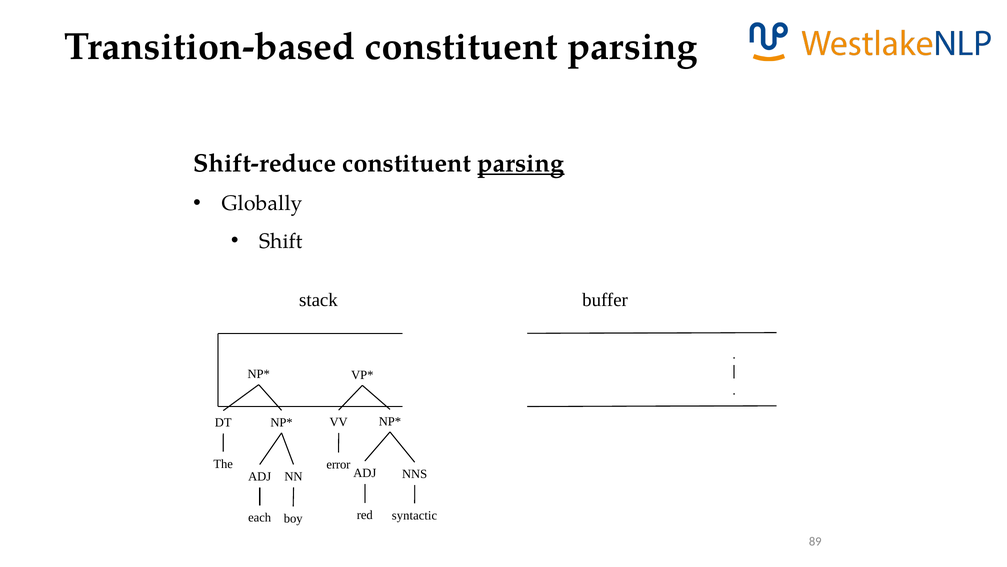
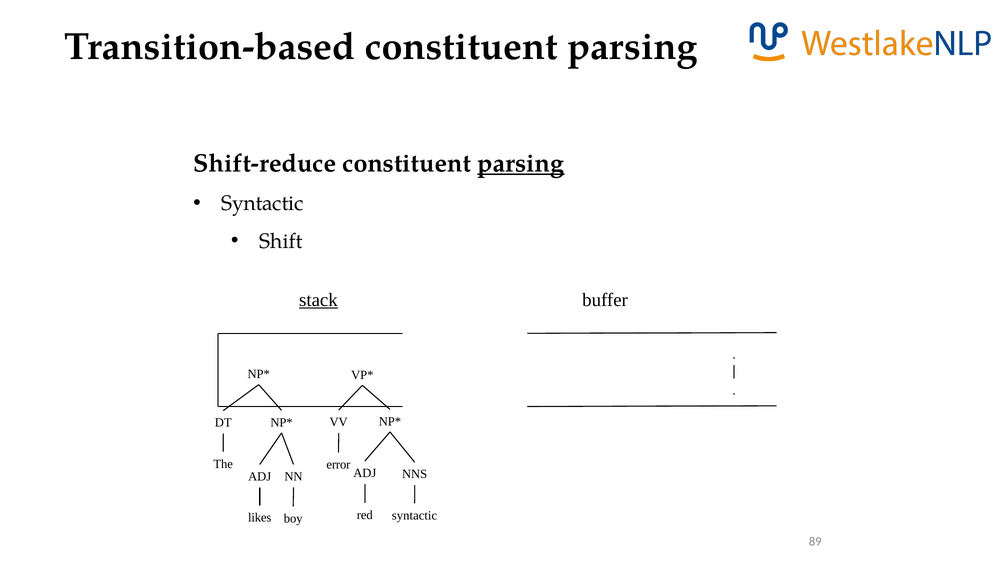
Globally at (262, 203): Globally -> Syntactic
stack underline: none -> present
each: each -> likes
